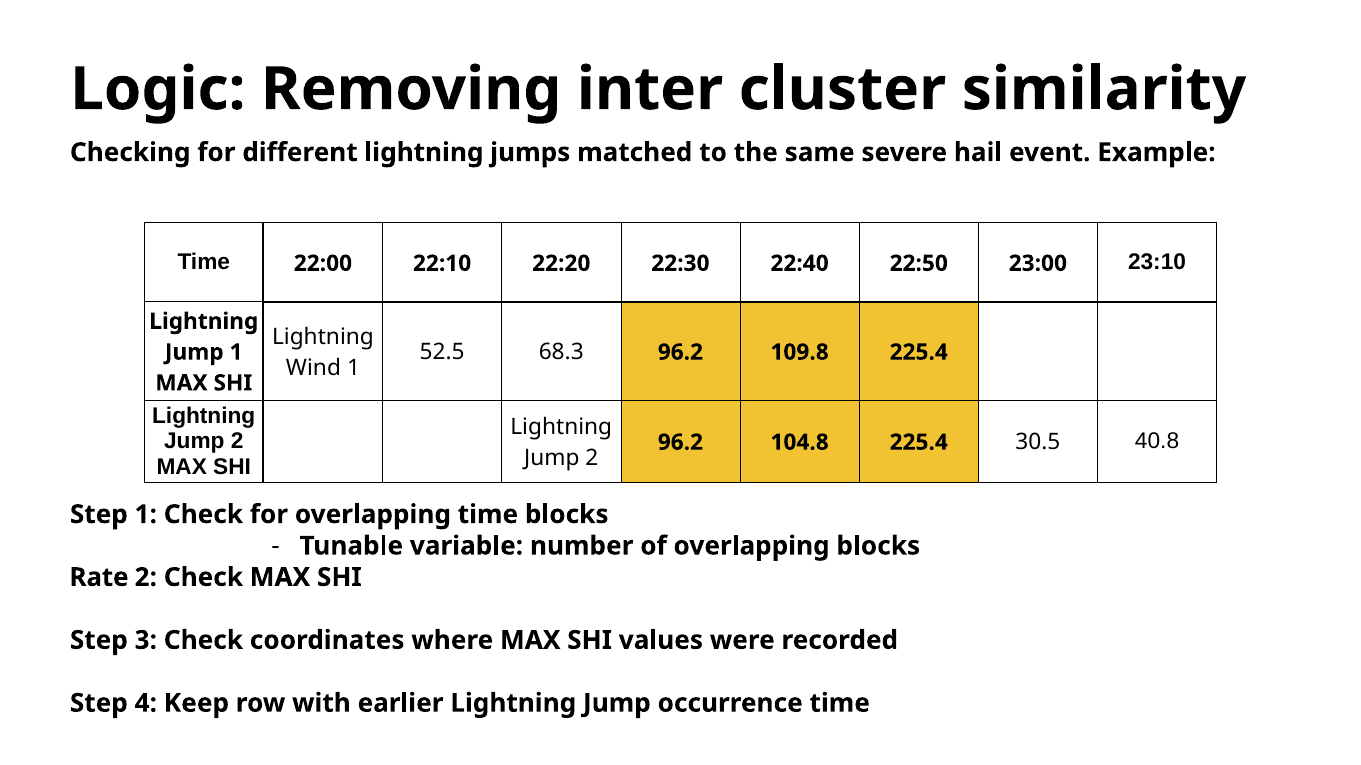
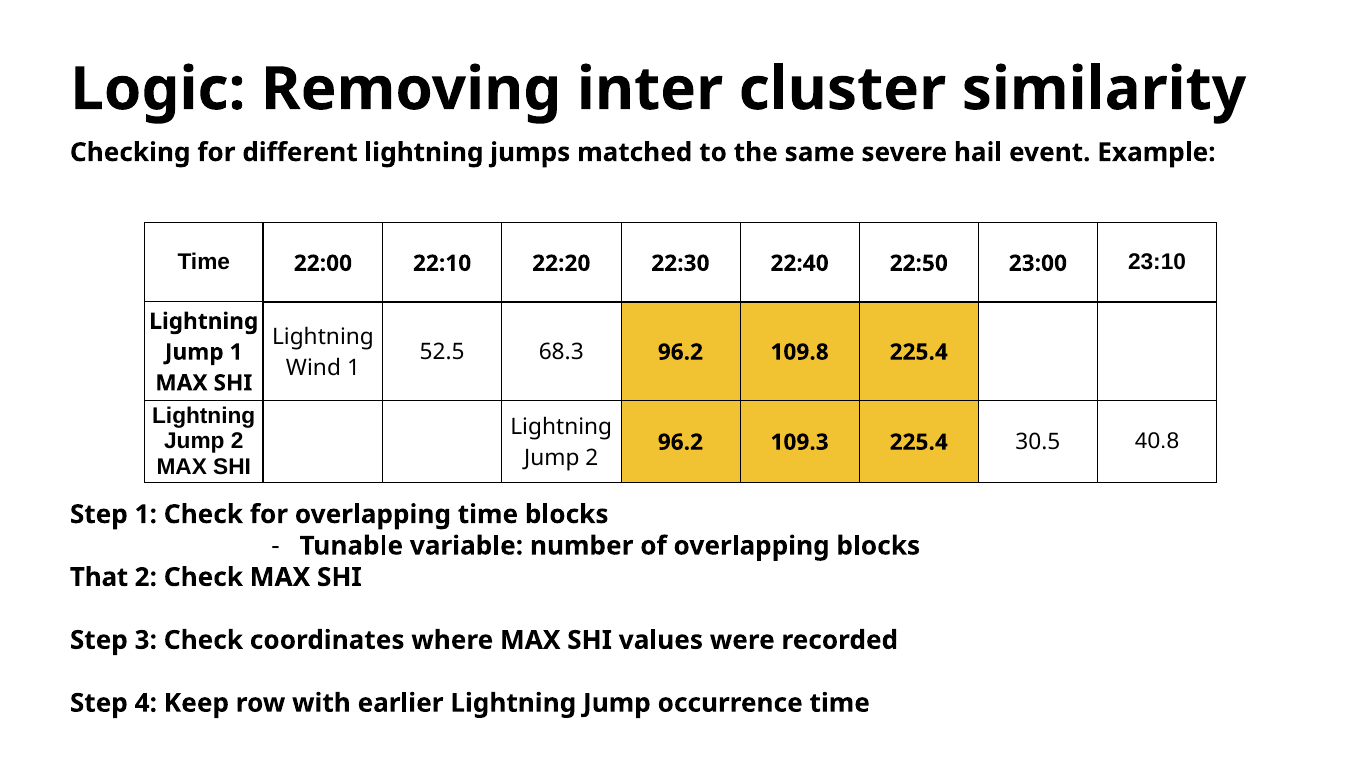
104.8: 104.8 -> 109.3
Rate: Rate -> That
